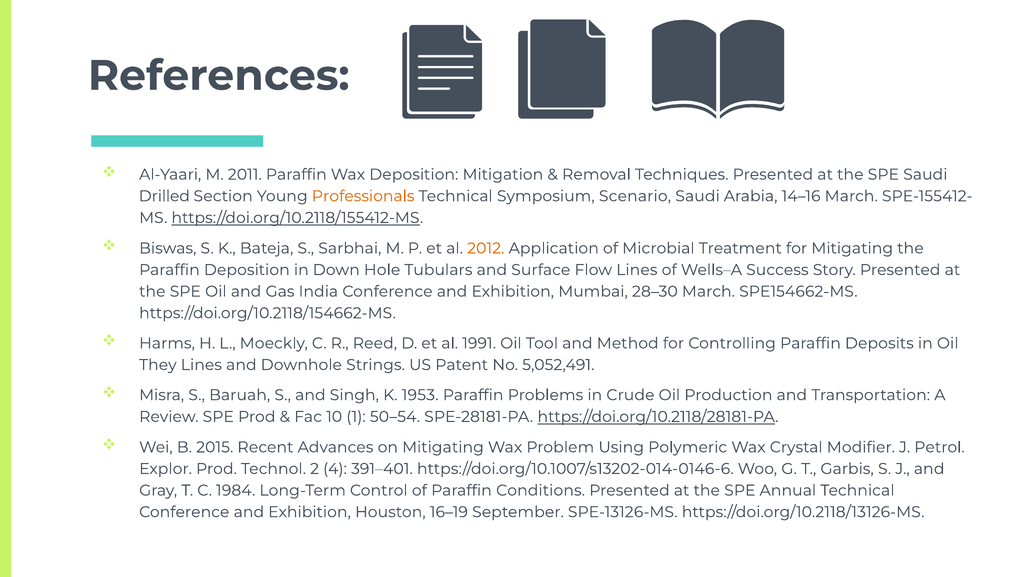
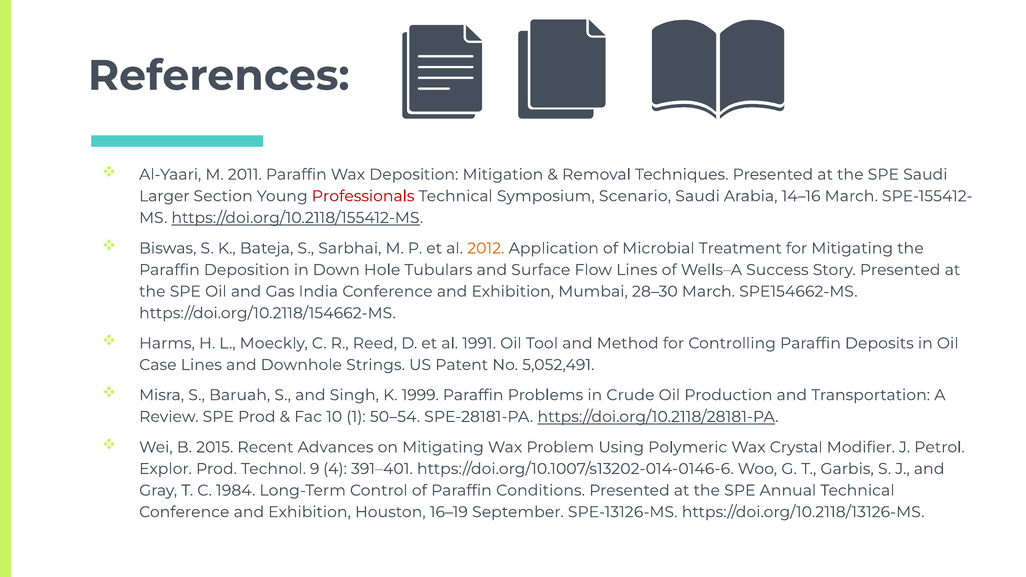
Drilled: Drilled -> Larger
Professionals colour: orange -> red
They: They -> Case
1953: 1953 -> 1999
2: 2 -> 9
